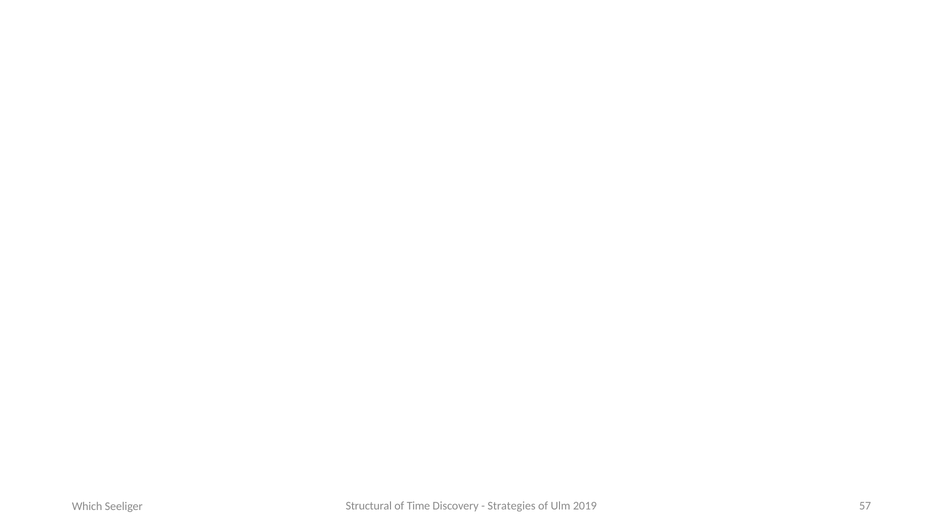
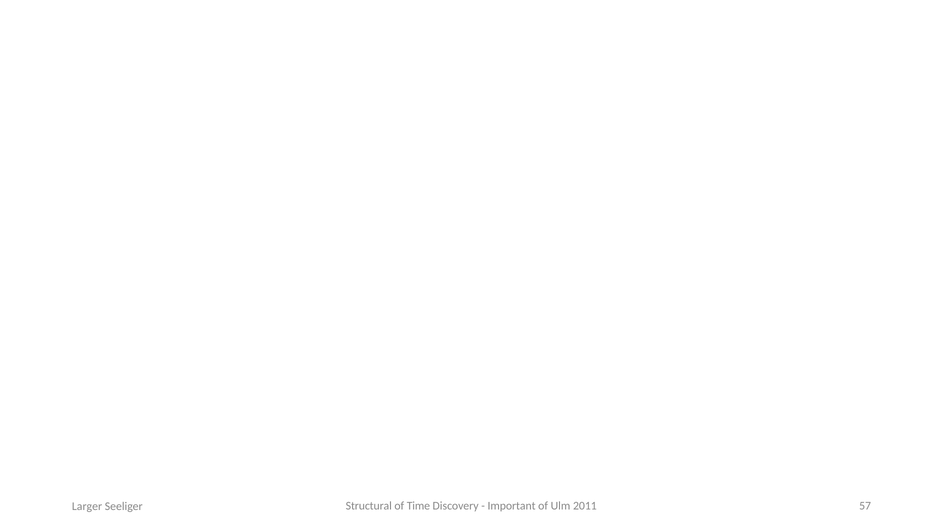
Strategies: Strategies -> Important
2019: 2019 -> 2011
Which: Which -> Larger
